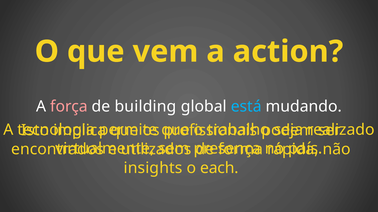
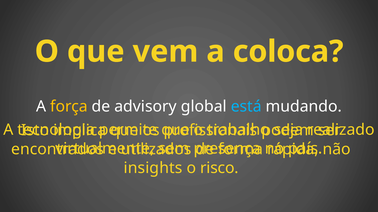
action: action -> coloca
força colour: pink -> yellow
building: building -> advisory
each: each -> risco
